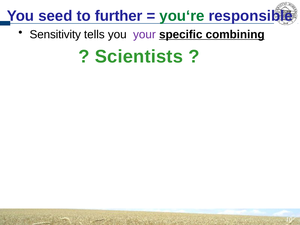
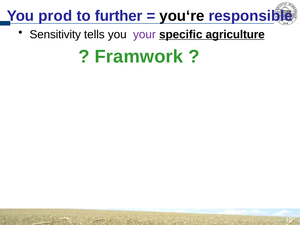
seed: seed -> prod
you‘re colour: green -> black
combining: combining -> agriculture
Scientists: Scientists -> Framwork
